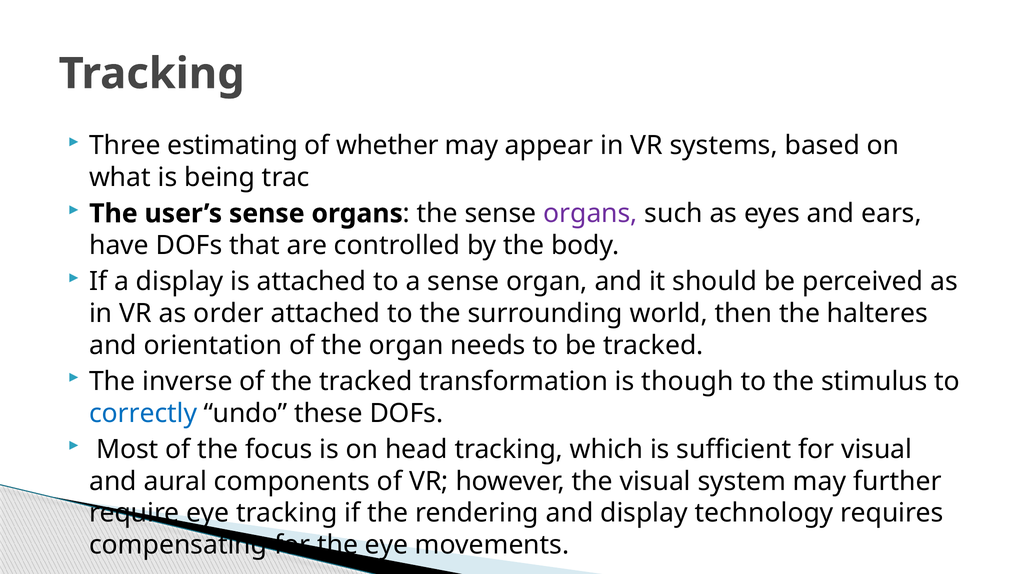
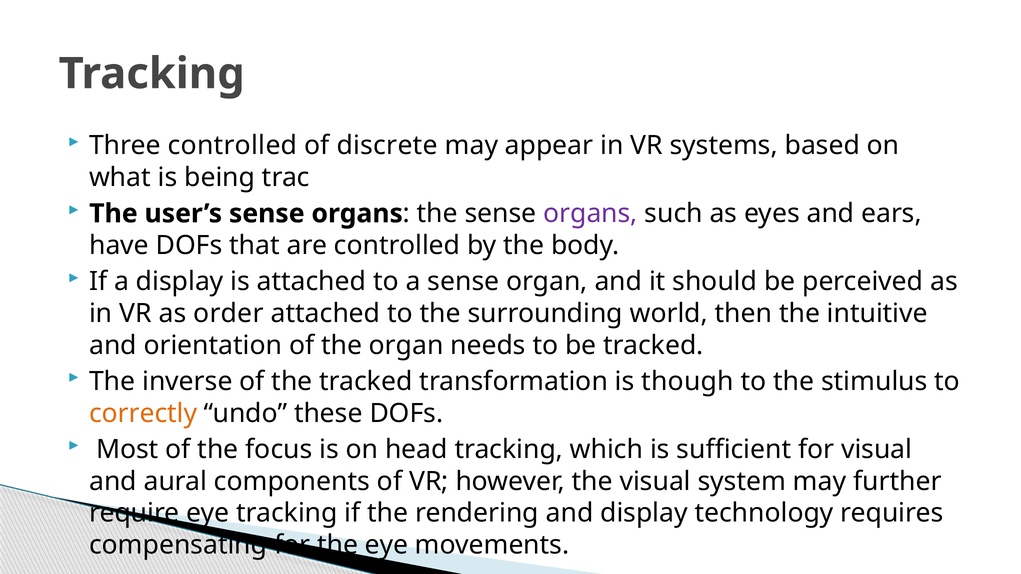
Three estimating: estimating -> controlled
whether: whether -> discrete
halteres: halteres -> intuitive
correctly colour: blue -> orange
